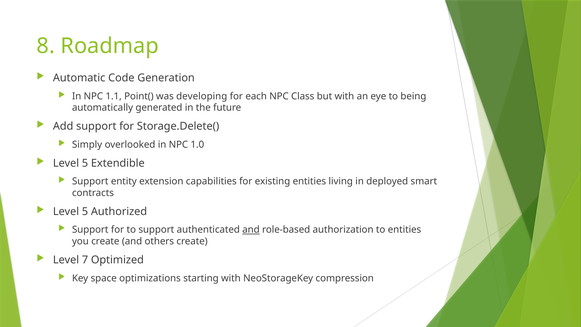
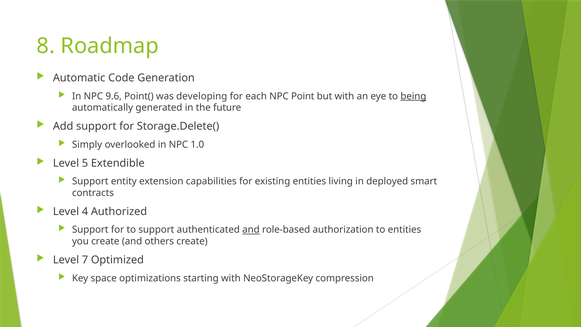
1.1: 1.1 -> 9.6
Class: Class -> Point
being underline: none -> present
5 at (85, 211): 5 -> 4
